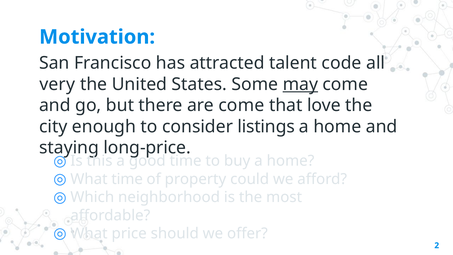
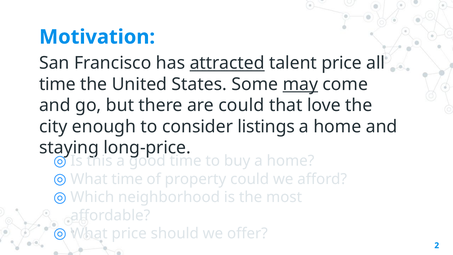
attracted underline: none -> present
talent code: code -> price
very at (57, 84): very -> time
are come: come -> could
